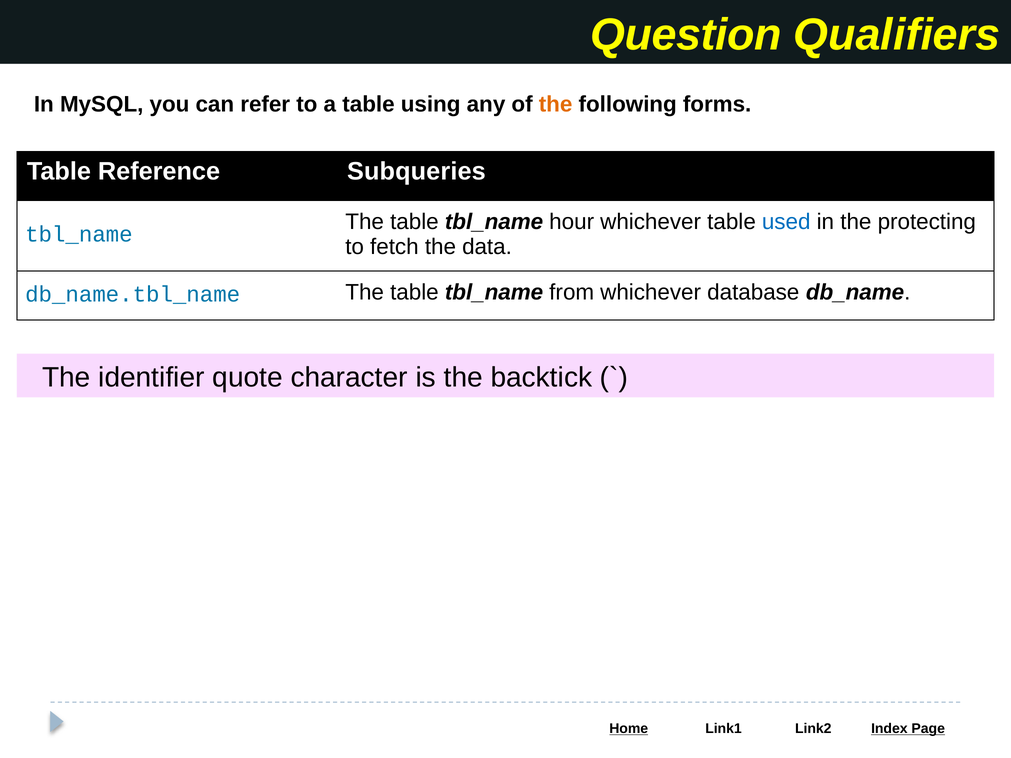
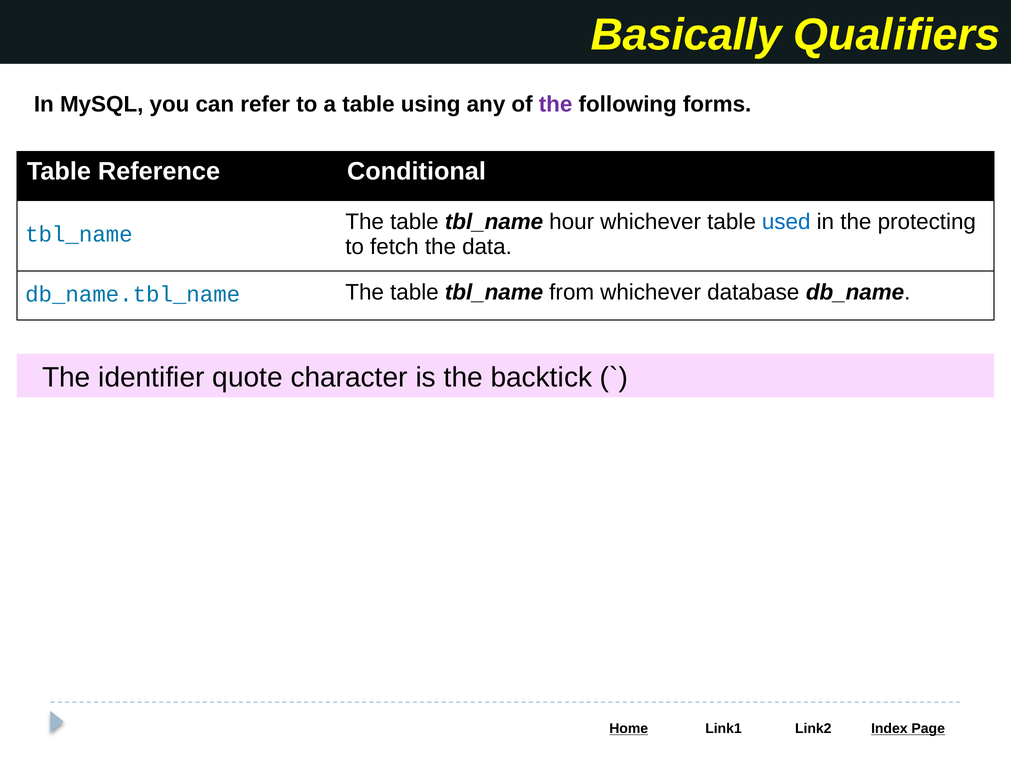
Question: Question -> Basically
the at (556, 104) colour: orange -> purple
Subqueries: Subqueries -> Conditional
